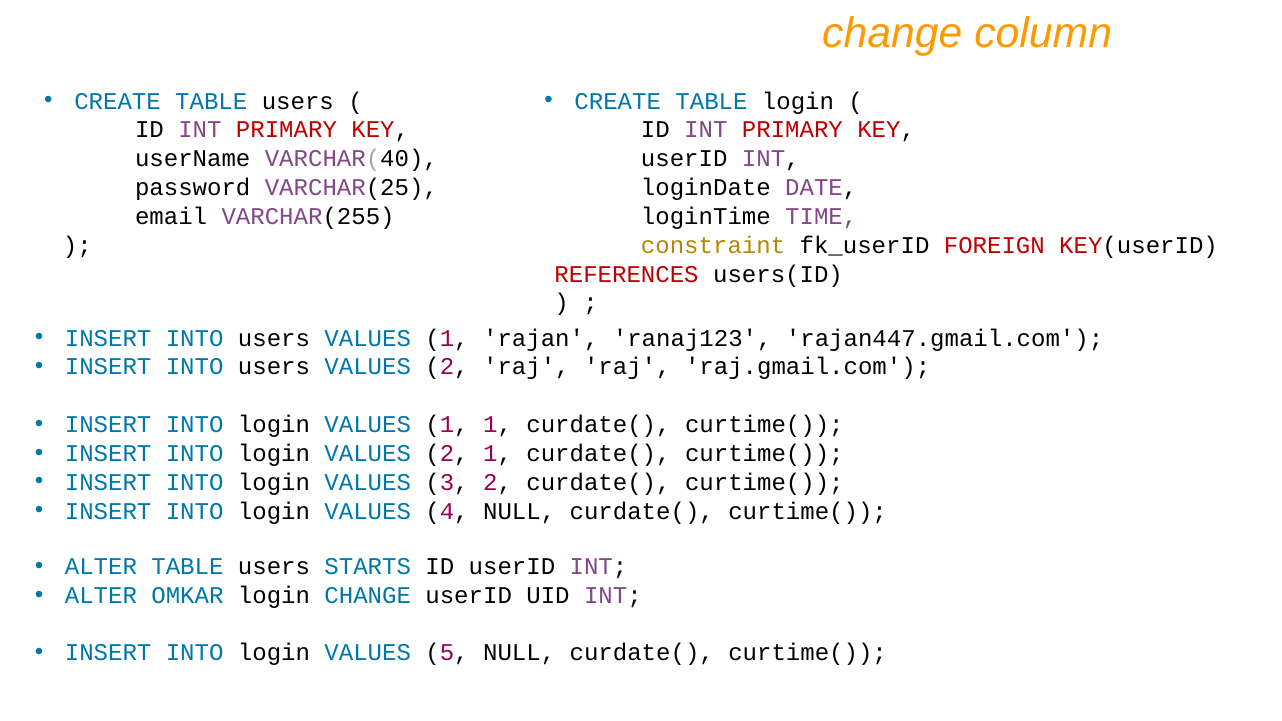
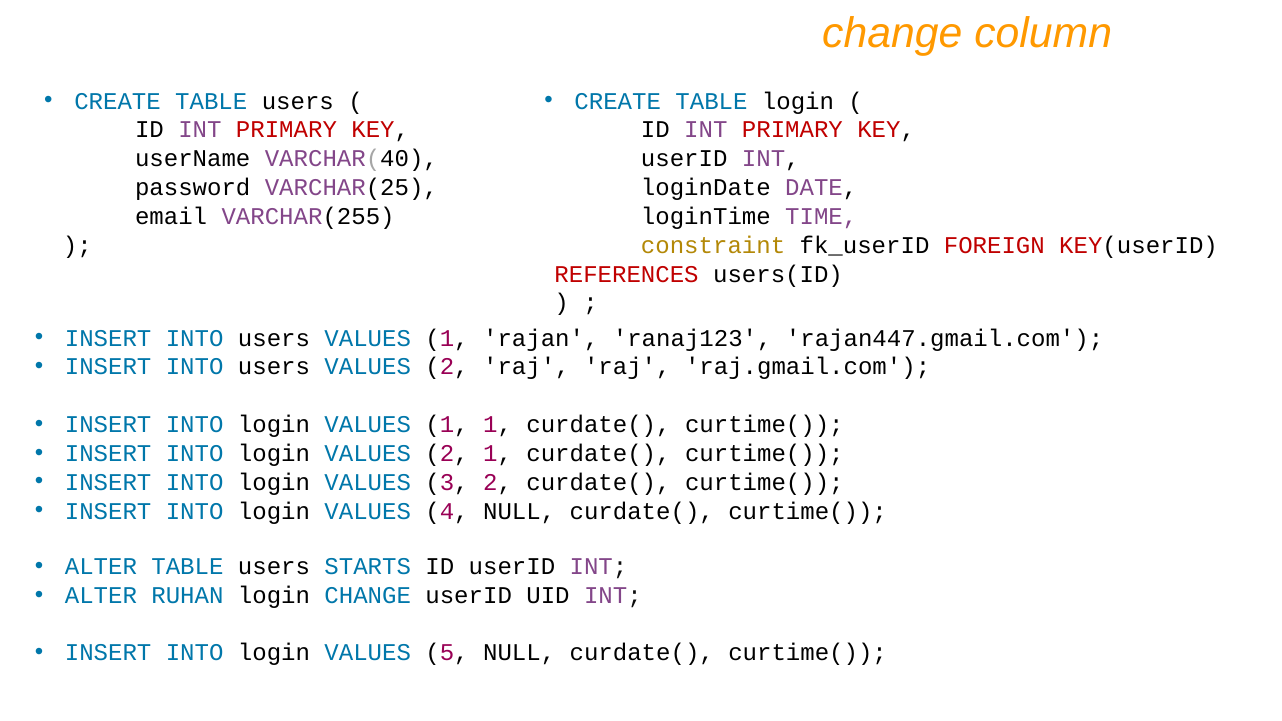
OMKAR: OMKAR -> RUHAN
